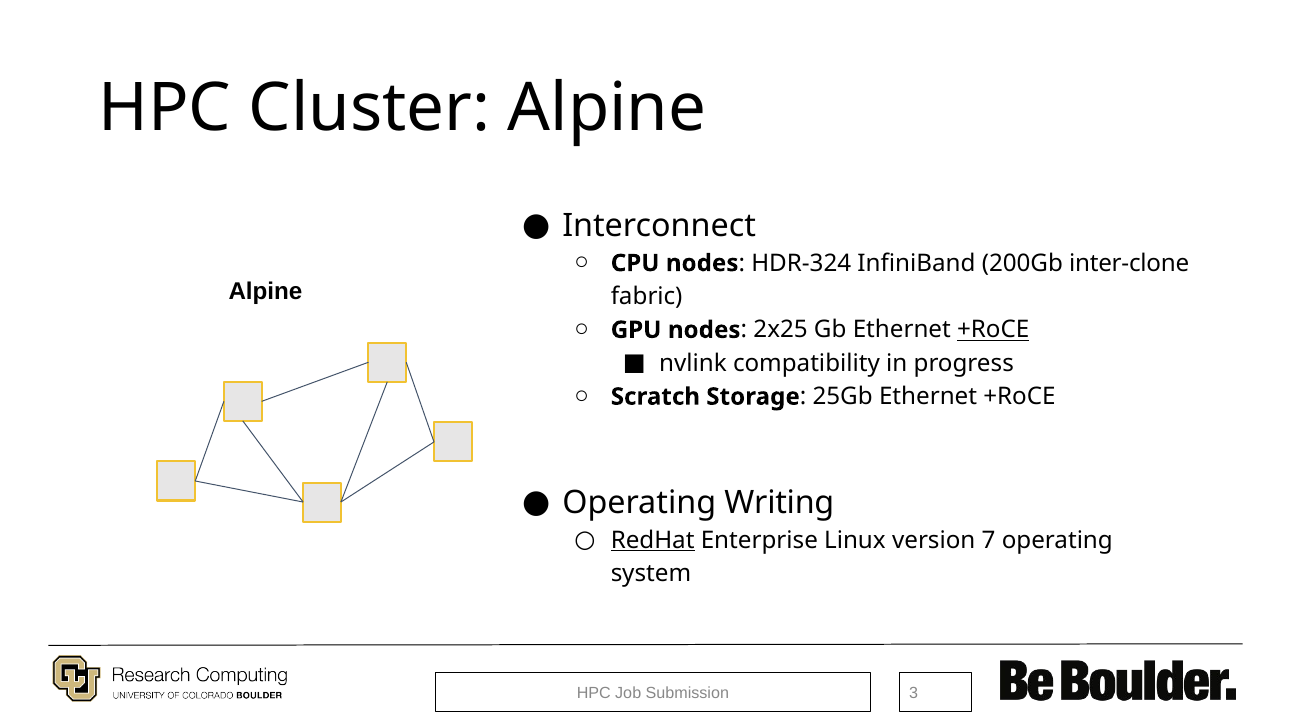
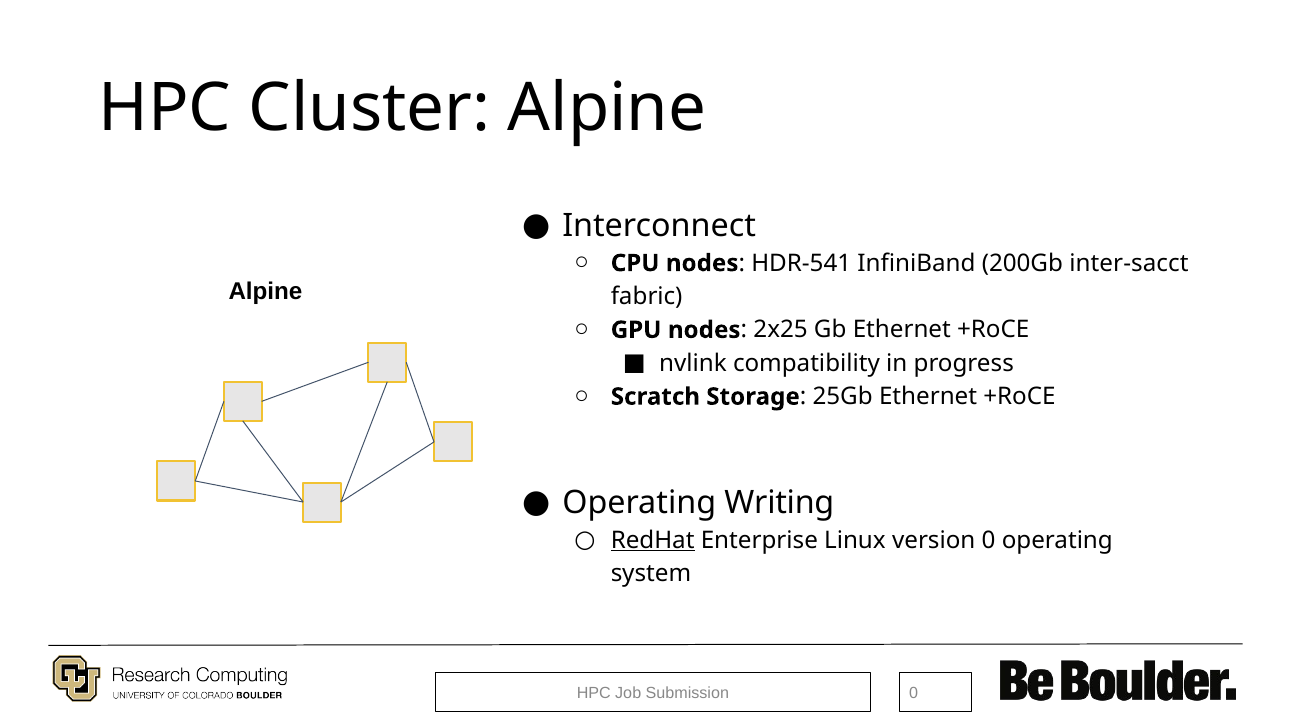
HDR-324: HDR-324 -> HDR-541
inter-clone: inter-clone -> inter-sacct
+RoCE at (993, 330) underline: present -> none
version 7: 7 -> 0
Submission 3: 3 -> 0
